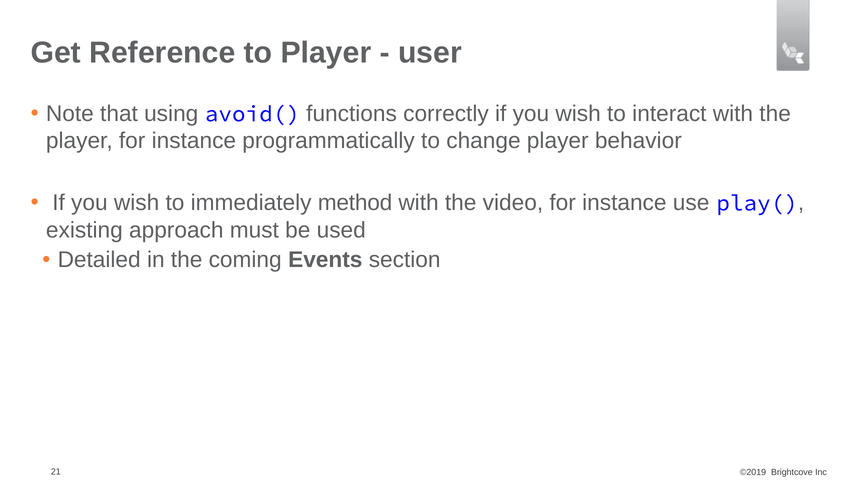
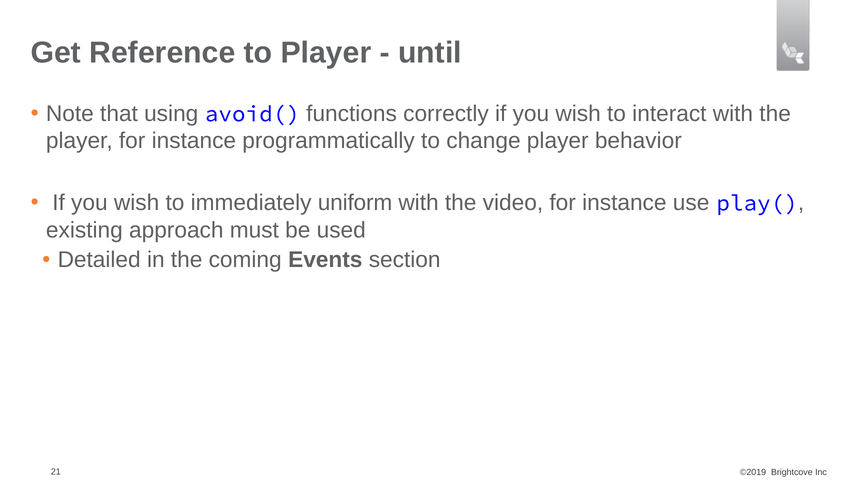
user: user -> until
method: method -> uniform
